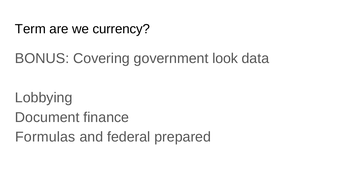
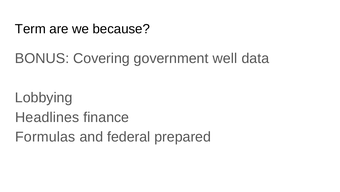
currency: currency -> because
look: look -> well
Document: Document -> Headlines
